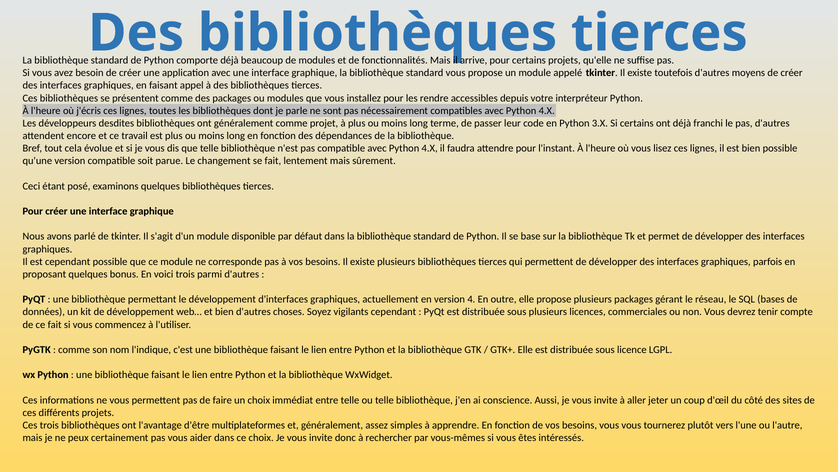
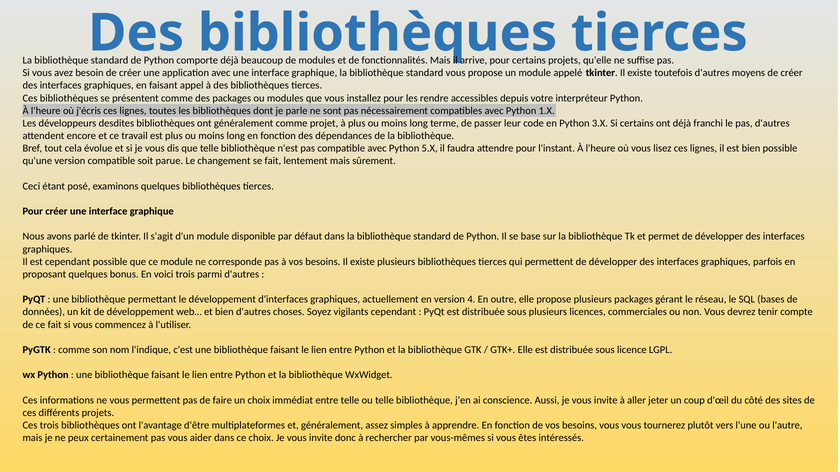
compatibles avec Python 4.X: 4.X -> 1.X
compatible avec Python 4.X: 4.X -> 5.X
